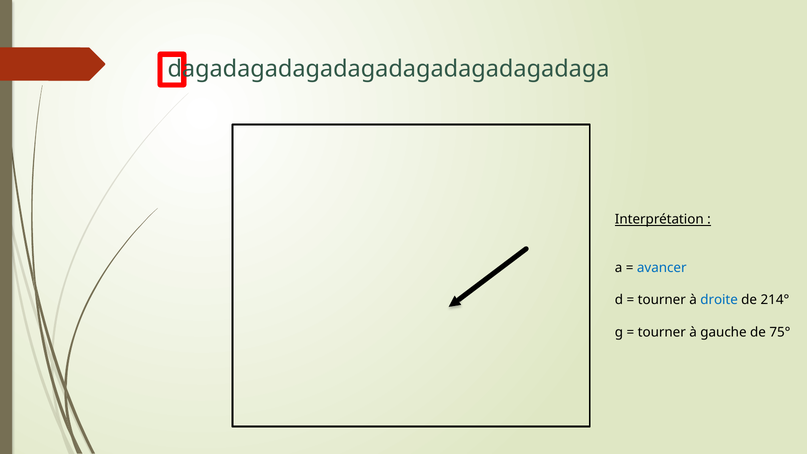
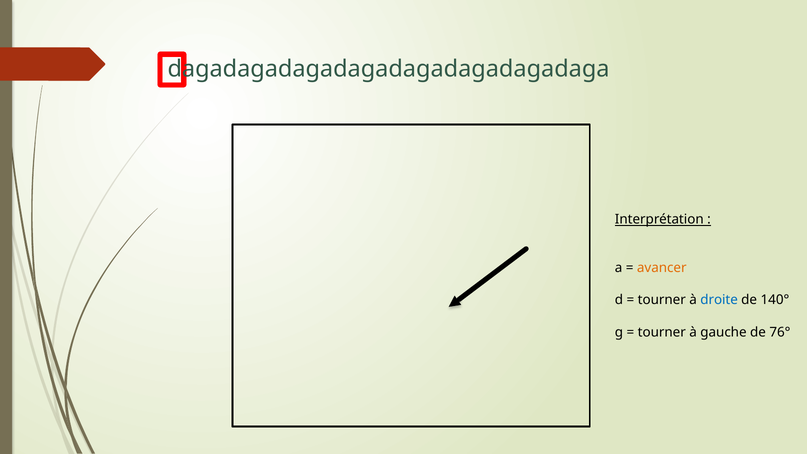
avancer colour: blue -> orange
214°: 214° -> 140°
75°: 75° -> 76°
